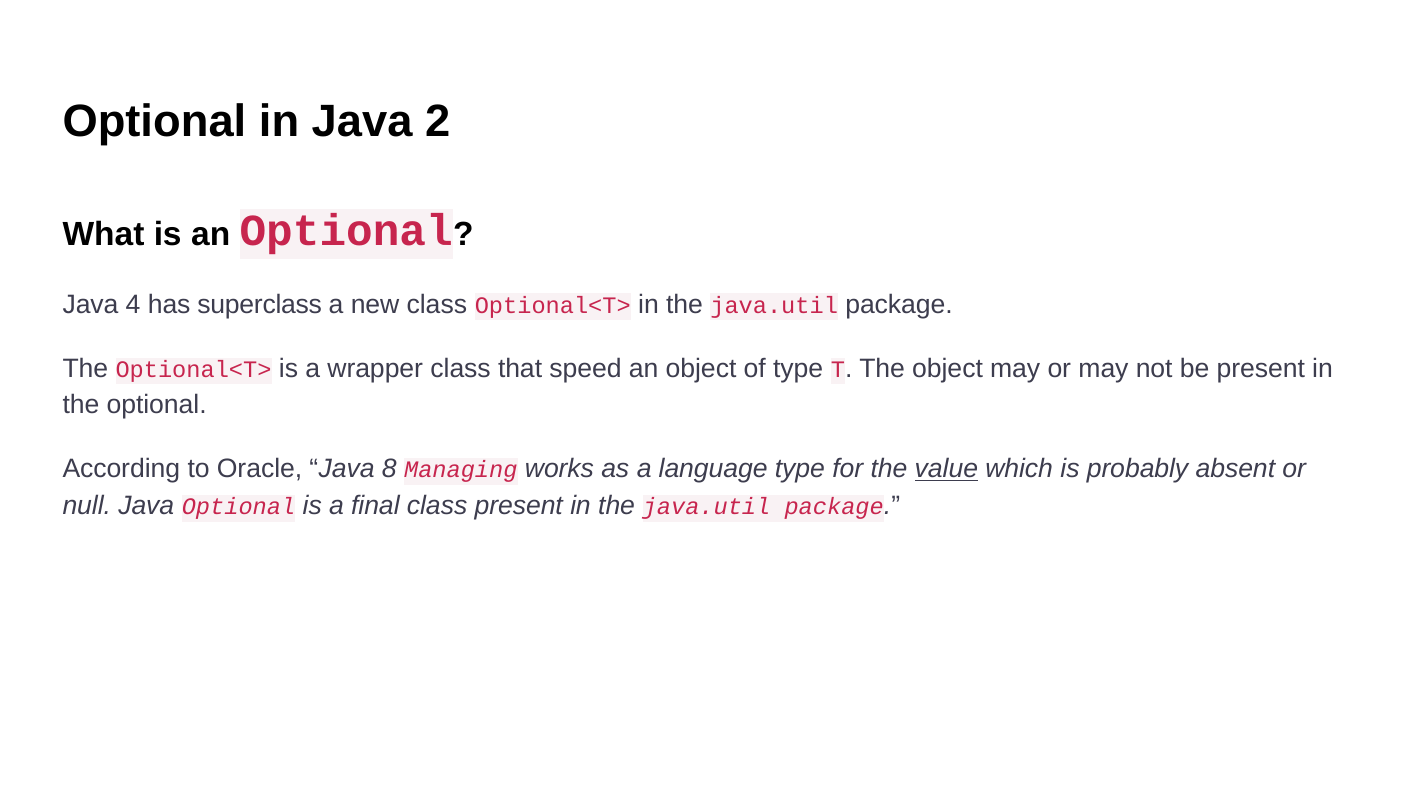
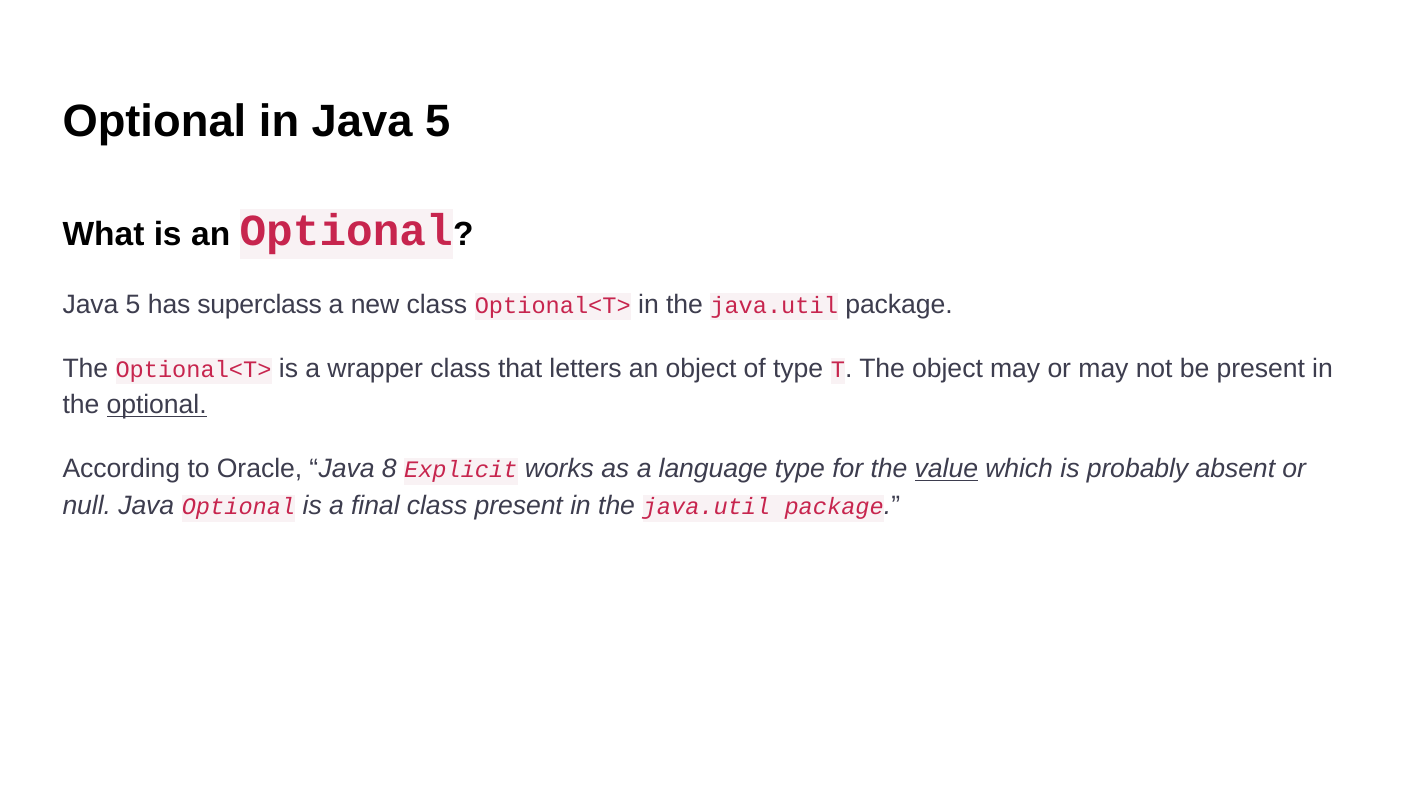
in Java 2: 2 -> 5
4 at (133, 304): 4 -> 5
speed: speed -> letters
optional at (157, 405) underline: none -> present
Managing: Managing -> Explicit
